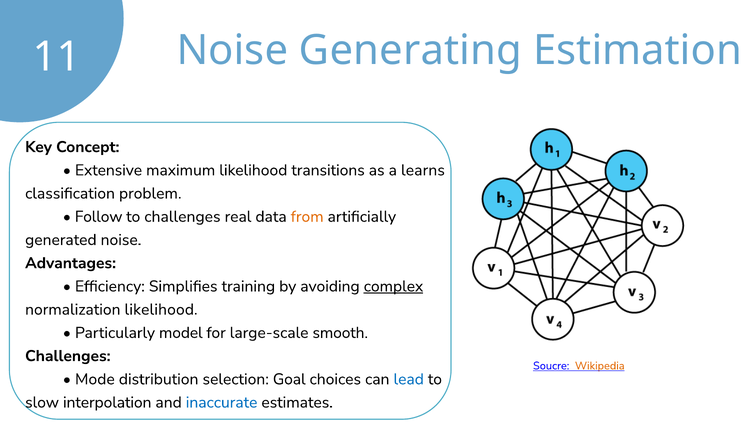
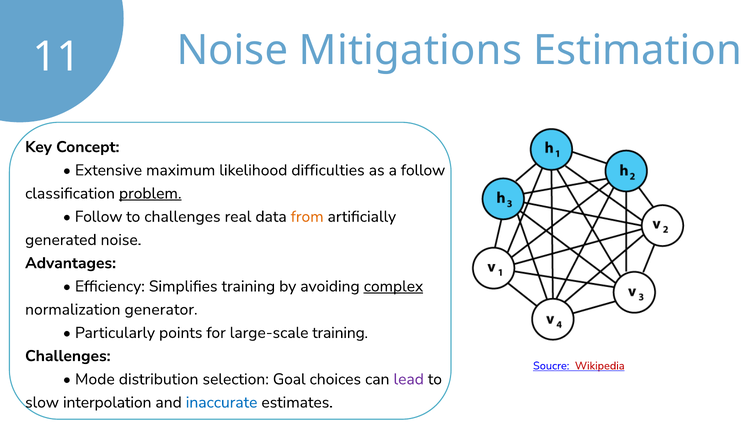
Generating: Generating -> Mitigations
transitions: transitions -> difficulties
a learns: learns -> follow
problem underline: none -> present
normalization likelihood: likelihood -> generator
model: model -> points
large-scale smooth: smooth -> training
Wikipedia colour: orange -> red
lead colour: blue -> purple
